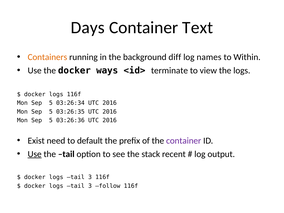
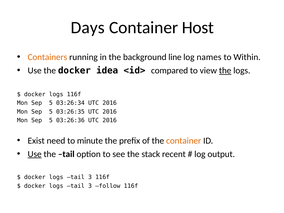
Text: Text -> Host
diff: diff -> line
ways: ways -> idea
terminate: terminate -> compared
the at (225, 71) underline: none -> present
default: default -> minute
container at (184, 141) colour: purple -> orange
